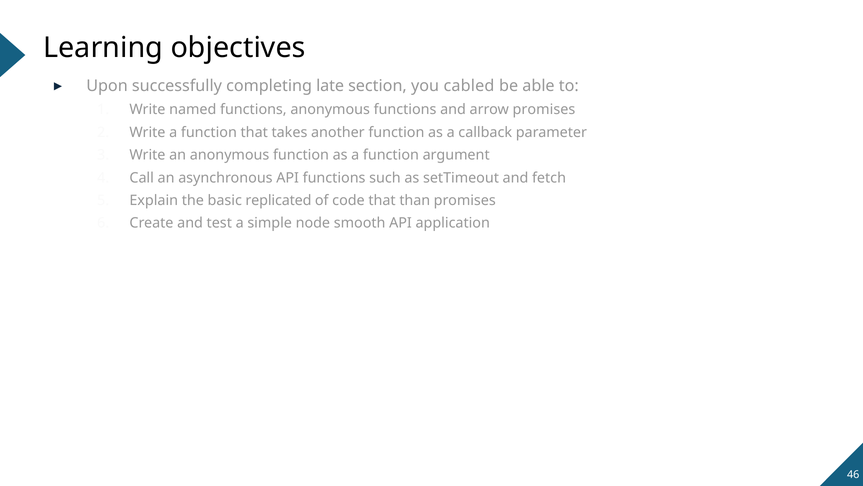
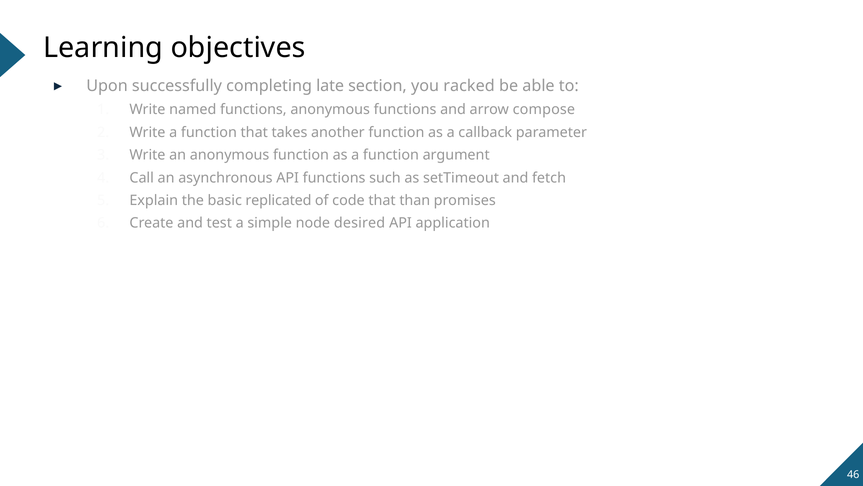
cabled: cabled -> racked
arrow promises: promises -> compose
smooth: smooth -> desired
